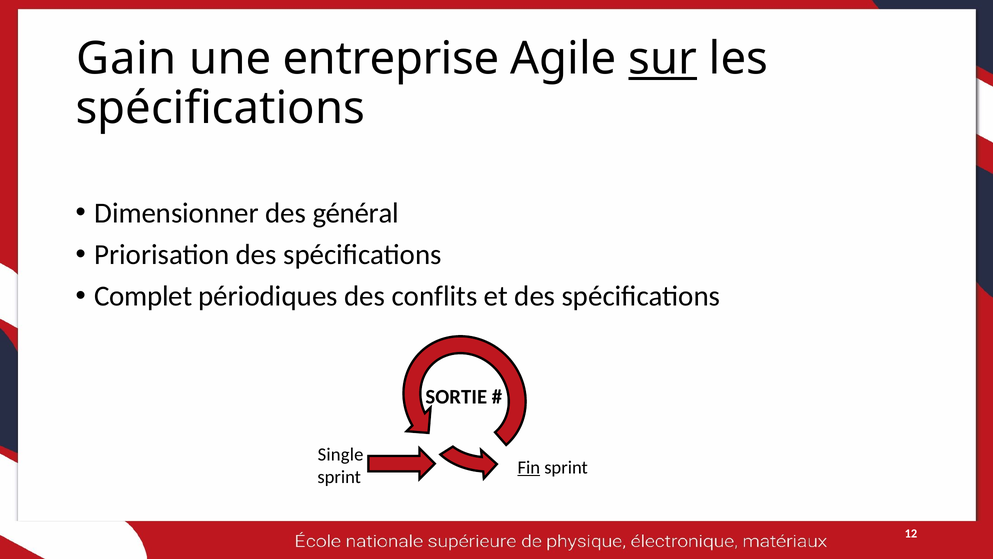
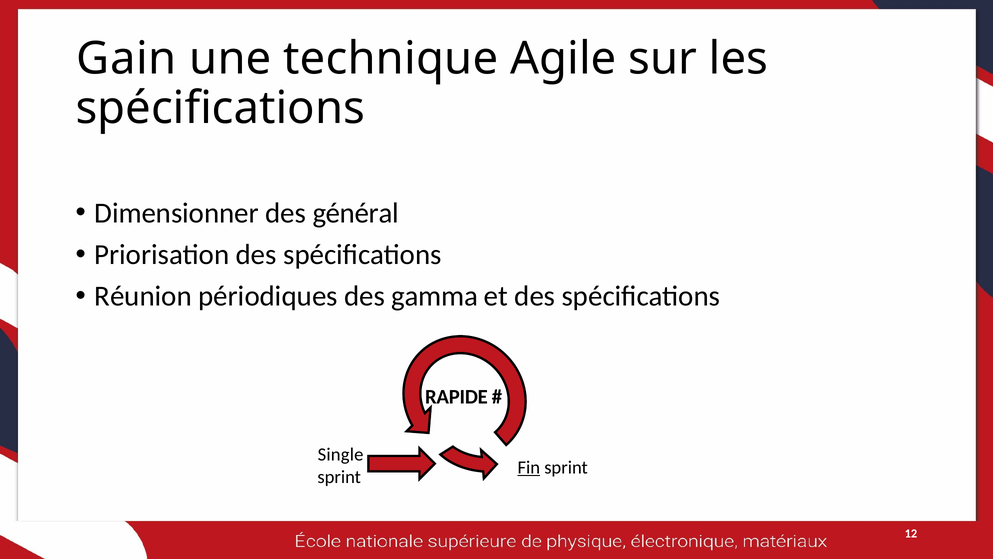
entreprise: entreprise -> technique
sur underline: present -> none
Complet: Complet -> Réunion
conflits: conflits -> gamma
SORTIE: SORTIE -> RAPIDE
